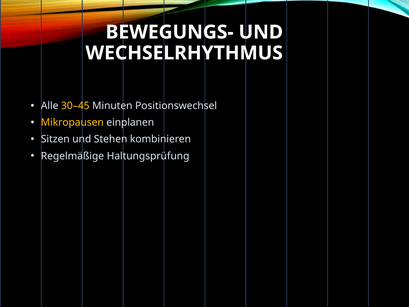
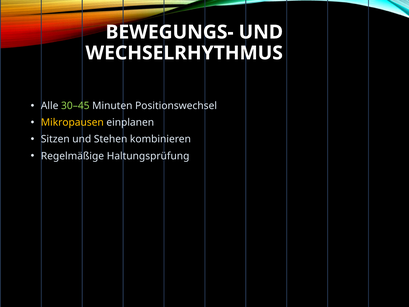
30–45 colour: yellow -> light green
